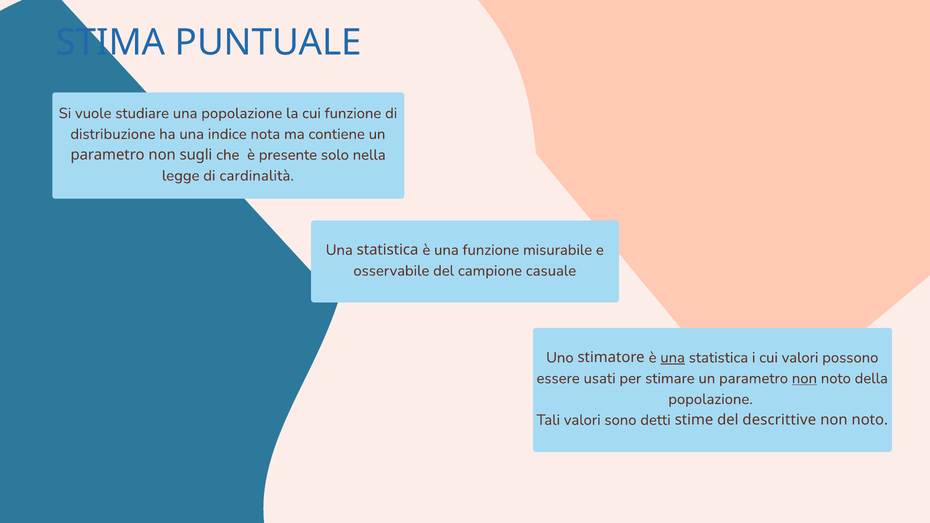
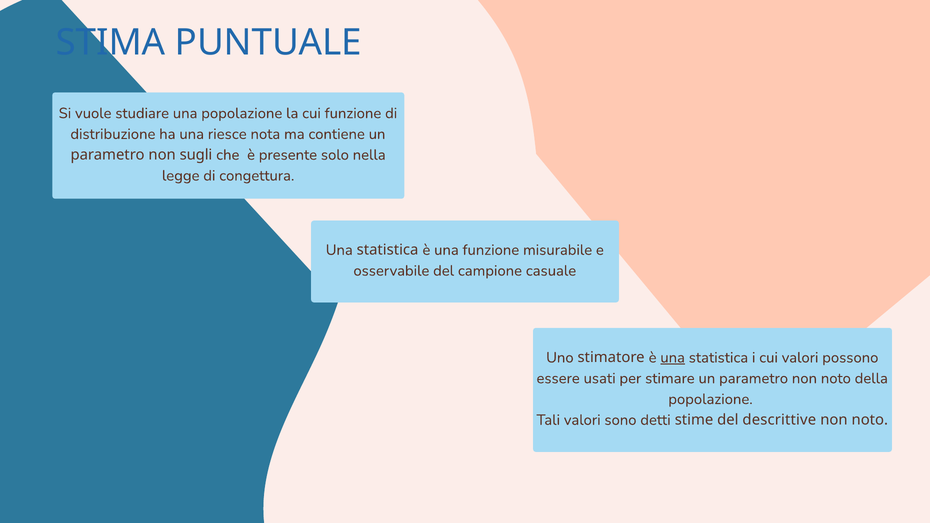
indice: indice -> riesce
cardinalità: cardinalità -> congettura
non at (804, 378) underline: present -> none
